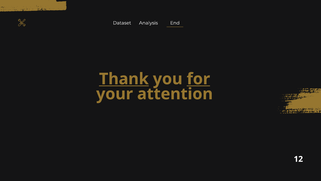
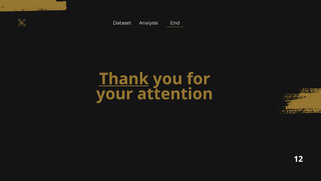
for underline: present -> none
